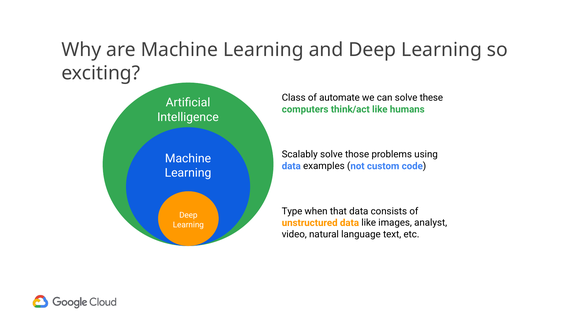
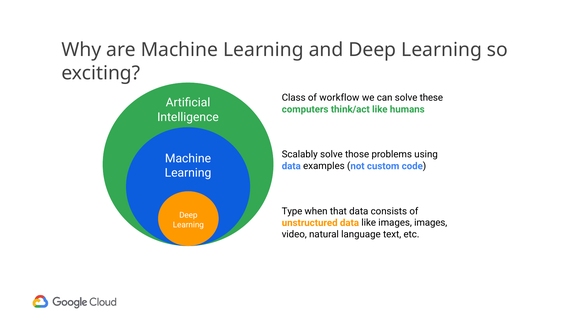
automate: automate -> workflow
images analyst: analyst -> images
